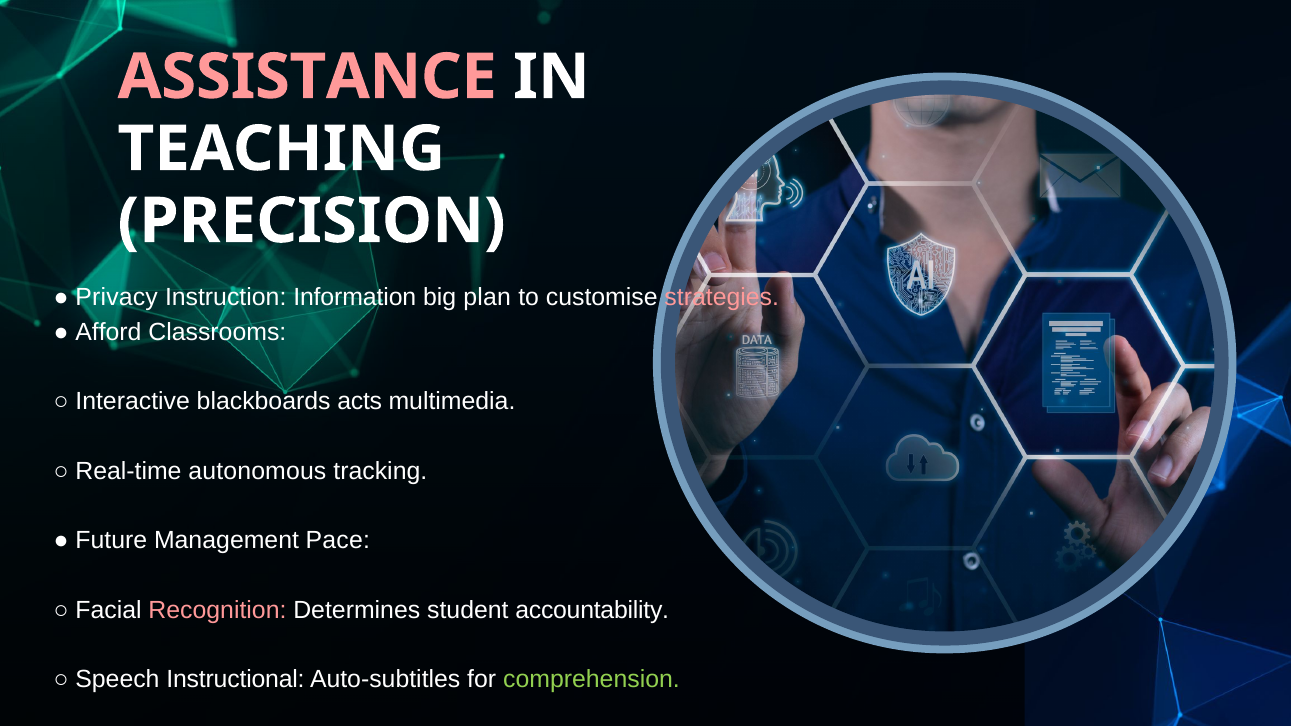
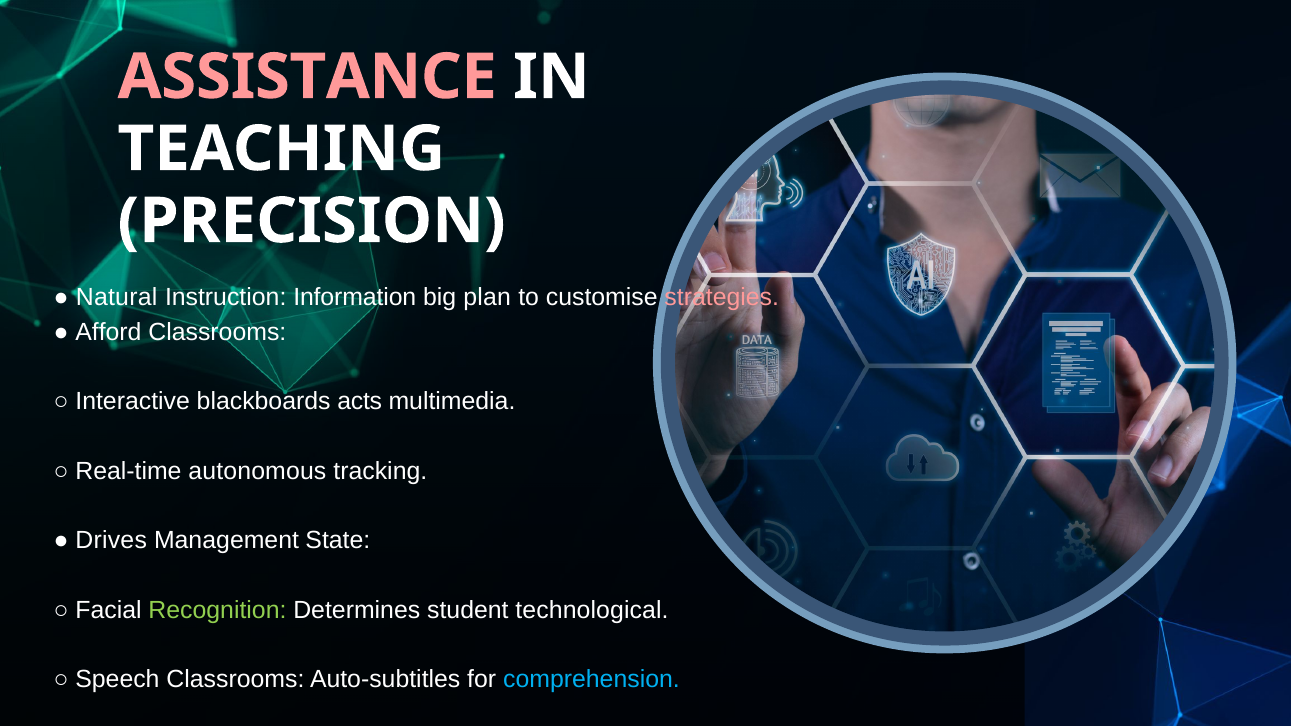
Privacy: Privacy -> Natural
Future: Future -> Drives
Pace: Pace -> State
Recognition colour: pink -> light green
accountability: accountability -> technological
Speech Instructional: Instructional -> Classrooms
comprehension colour: light green -> light blue
